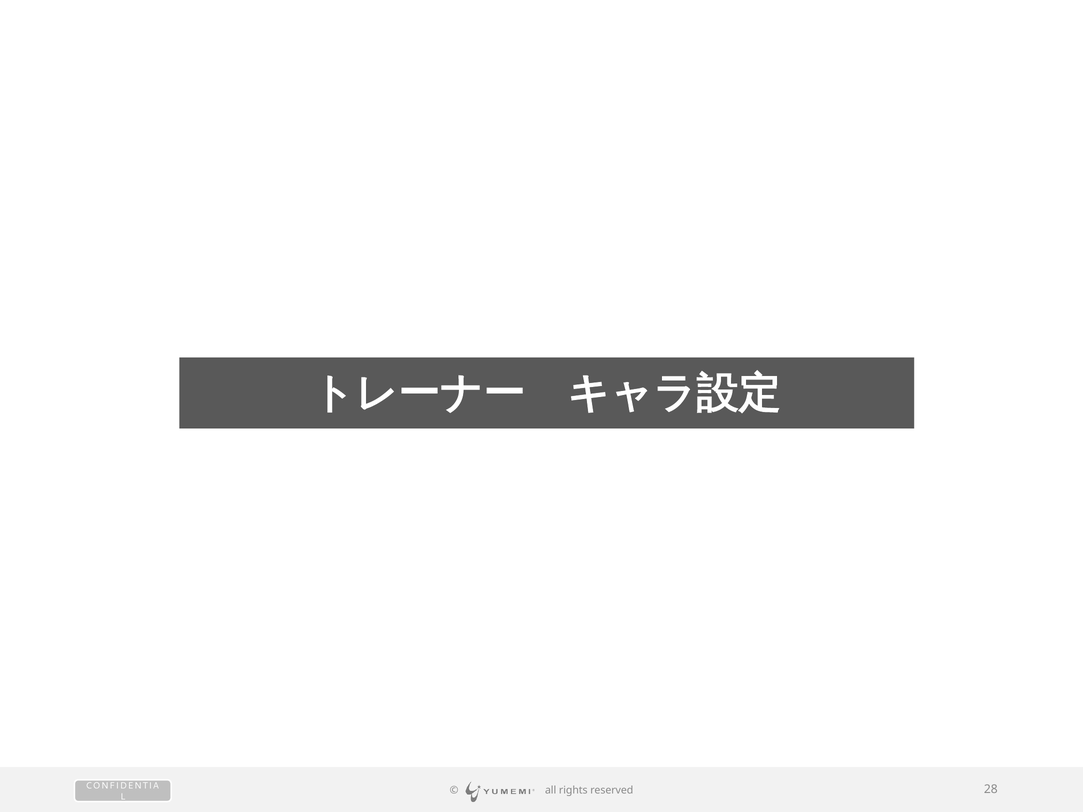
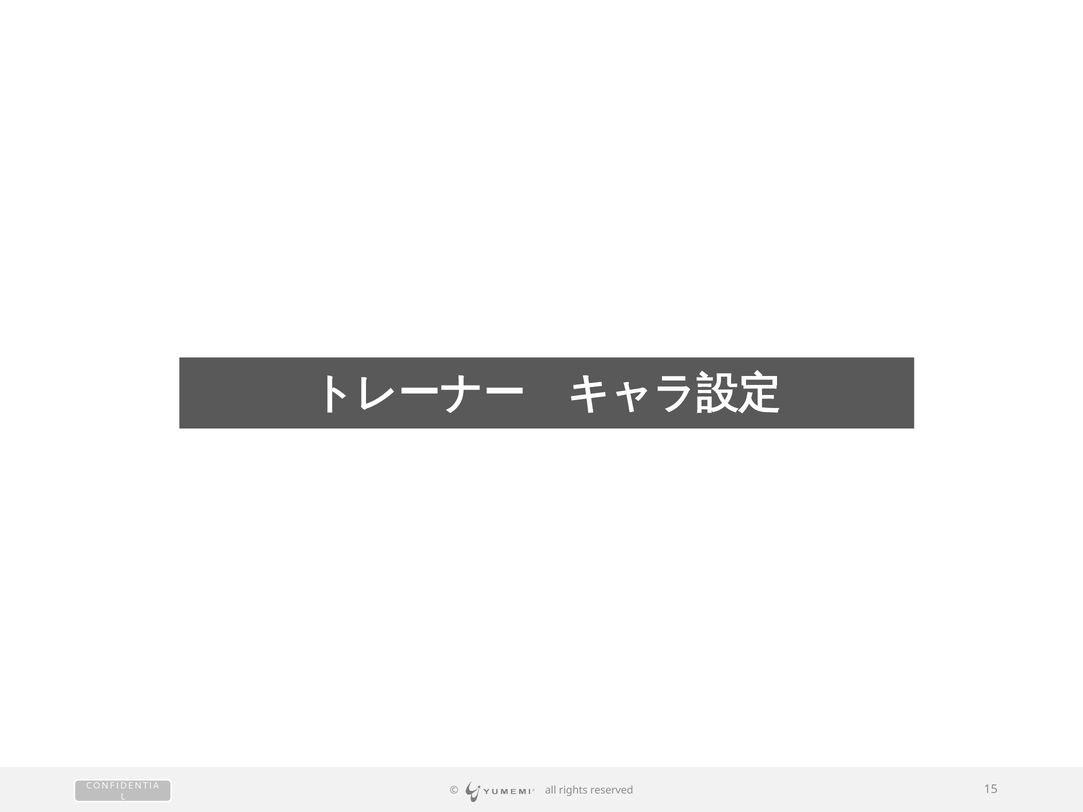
28: 28 -> 15
